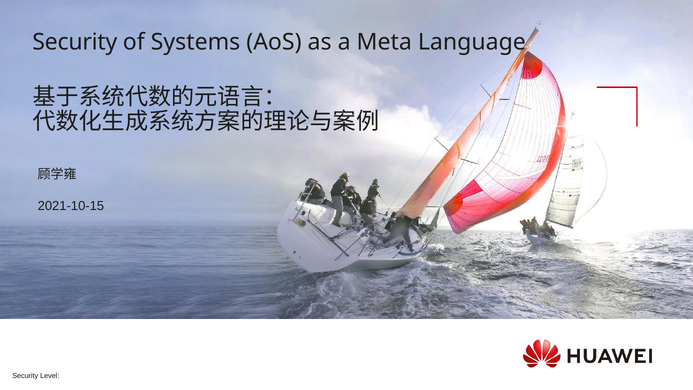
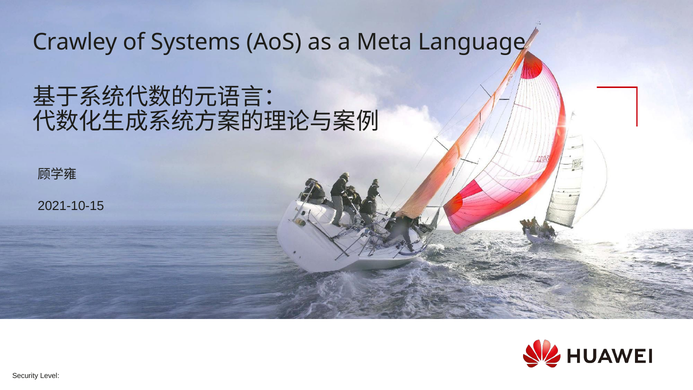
Security at (75, 42): Security -> Crawley
